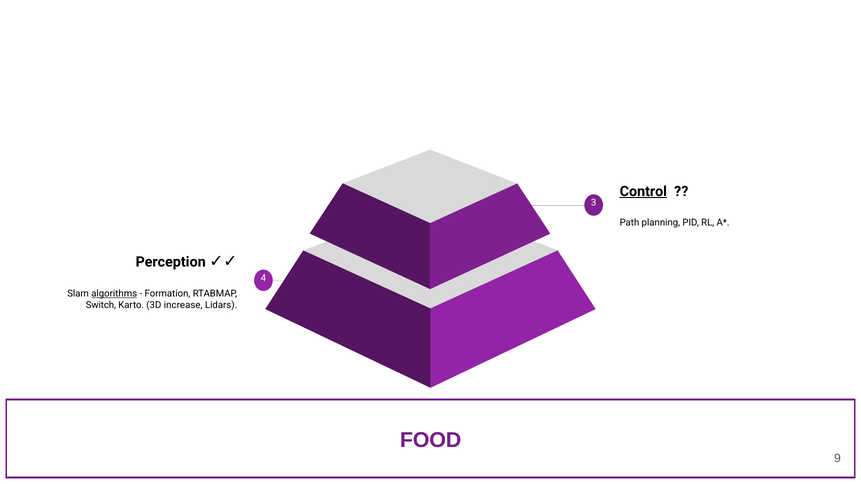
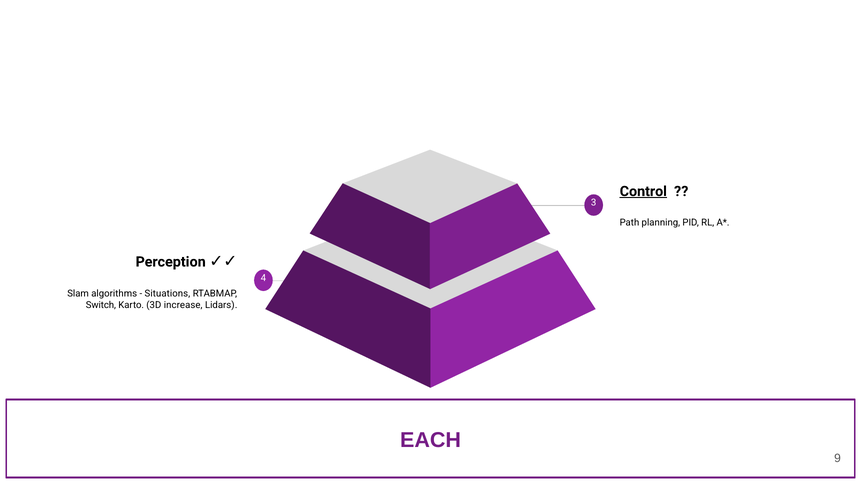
algorithms underline: present -> none
Formation: Formation -> Situations
FOOD: FOOD -> EACH
